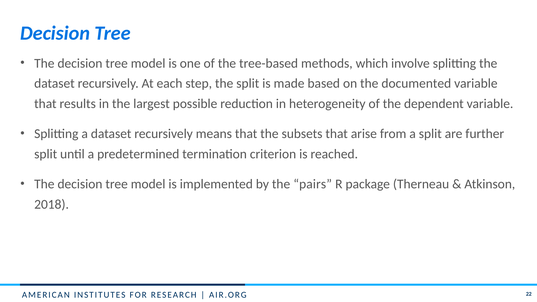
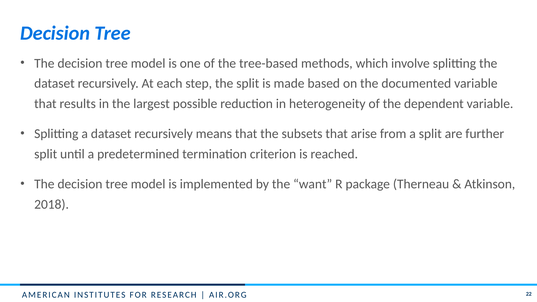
pairs: pairs -> want
